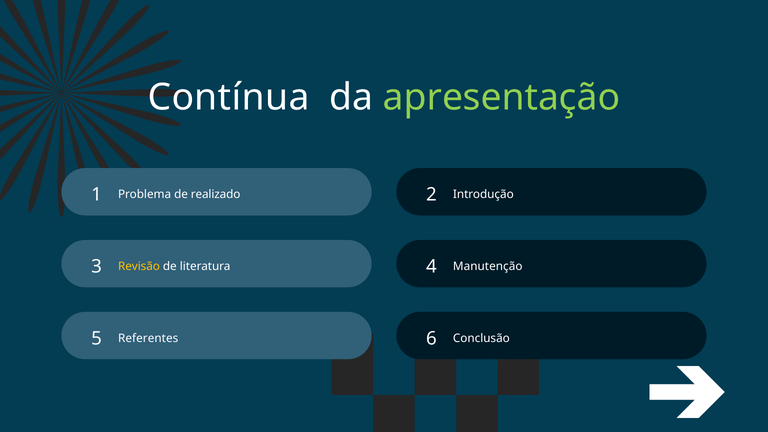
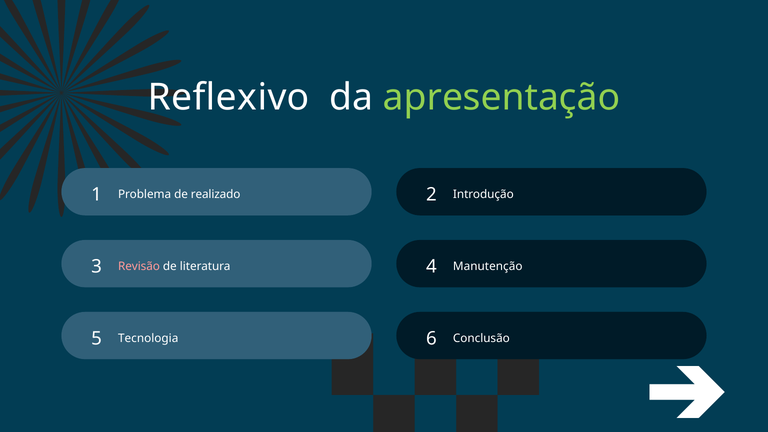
Contínua: Contínua -> Reflexivo
Revisão colour: yellow -> pink
Referentes: Referentes -> Tecnologia
